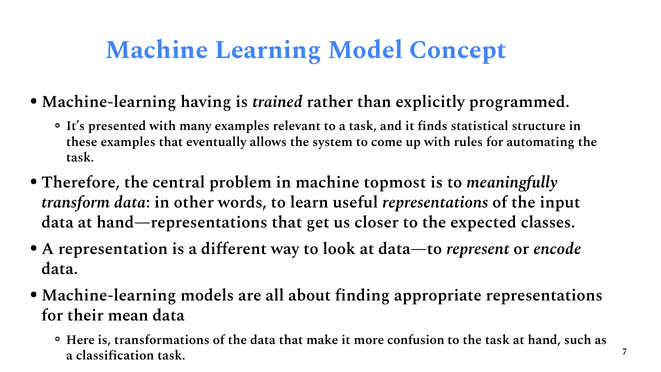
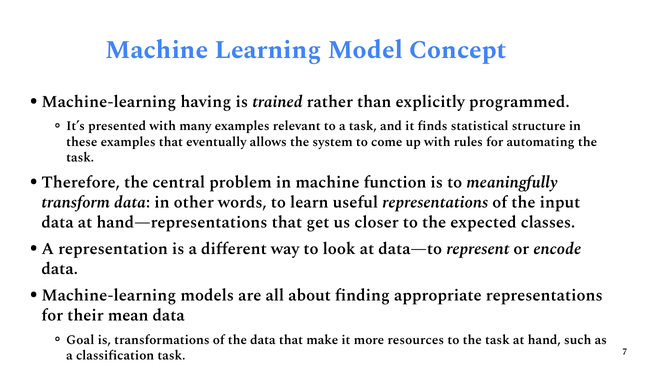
topmost: topmost -> function
Here: Here -> Goal
confusion: confusion -> resources
